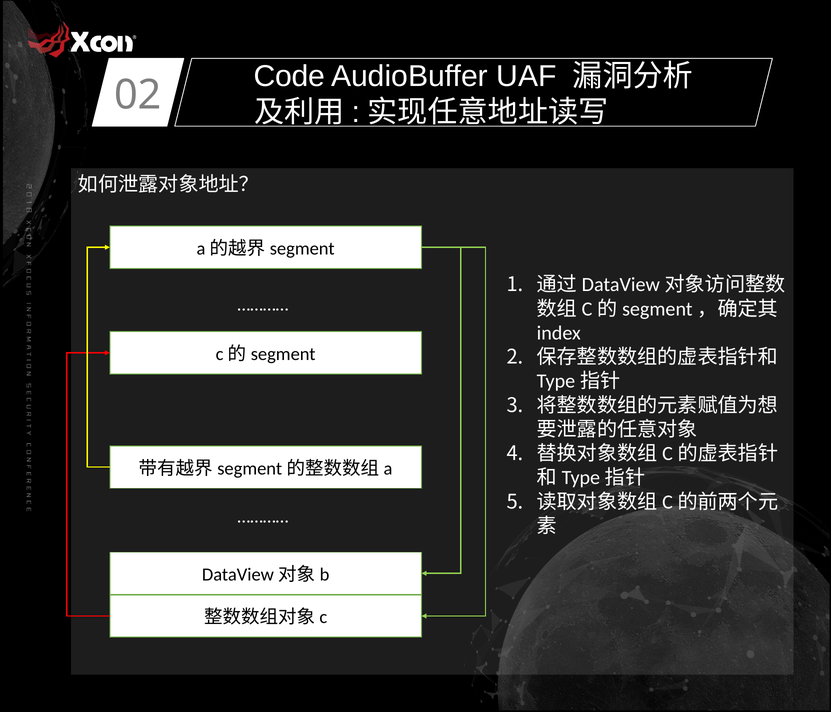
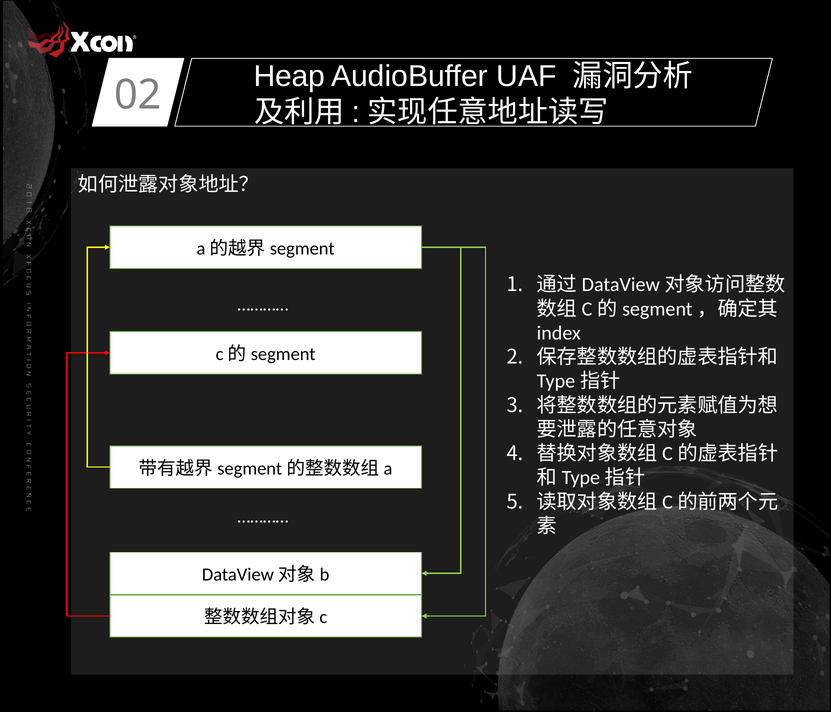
Code: Code -> Heap
